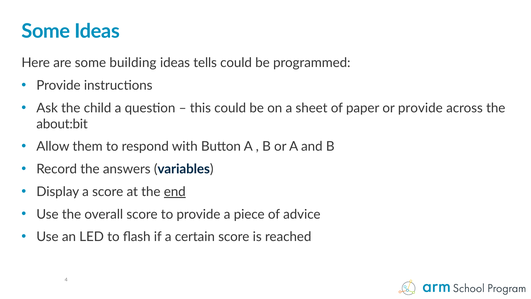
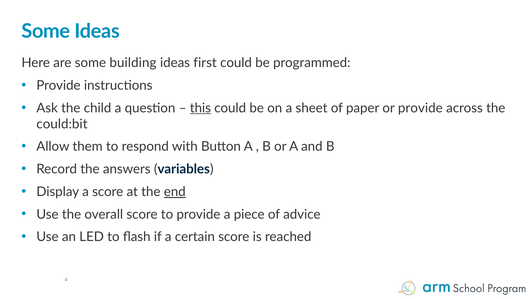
tells: tells -> first
this underline: none -> present
about:bit: about:bit -> could:bit
